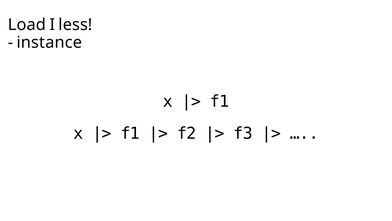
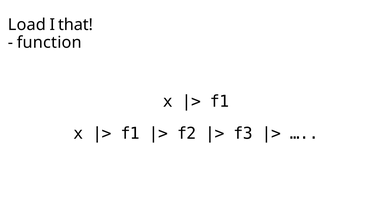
less: less -> that
instance: instance -> function
